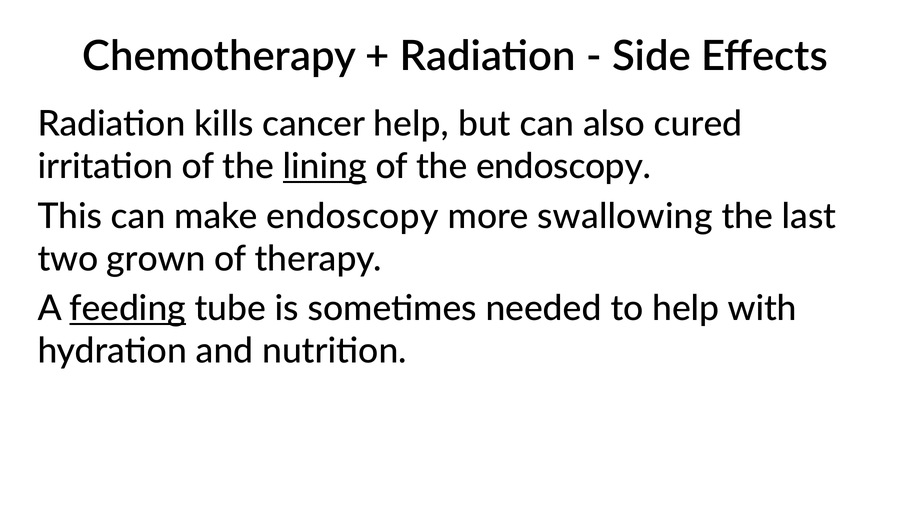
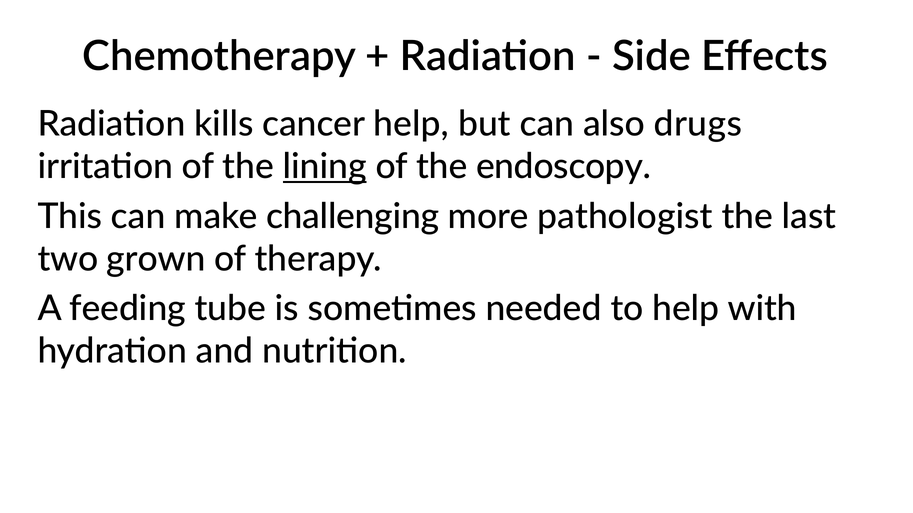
cured: cured -> drugs
make endoscopy: endoscopy -> challenging
swallowing: swallowing -> pathologist
feeding underline: present -> none
